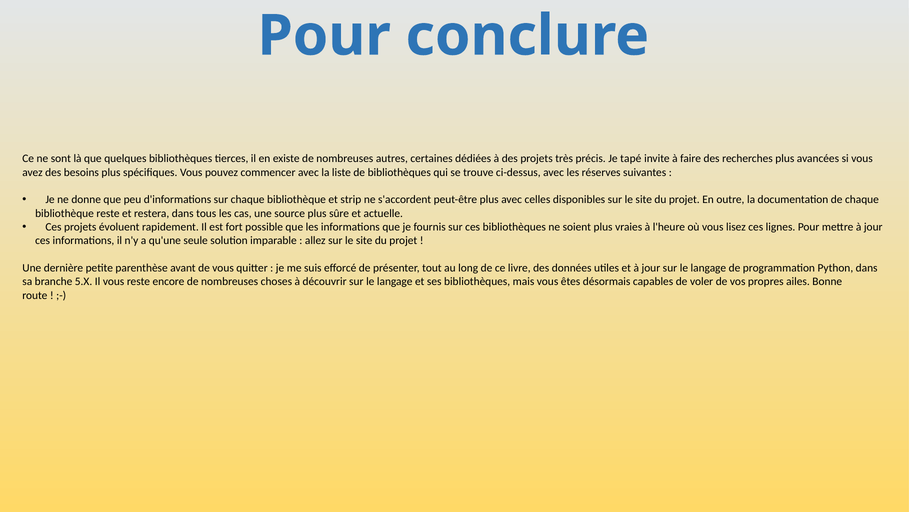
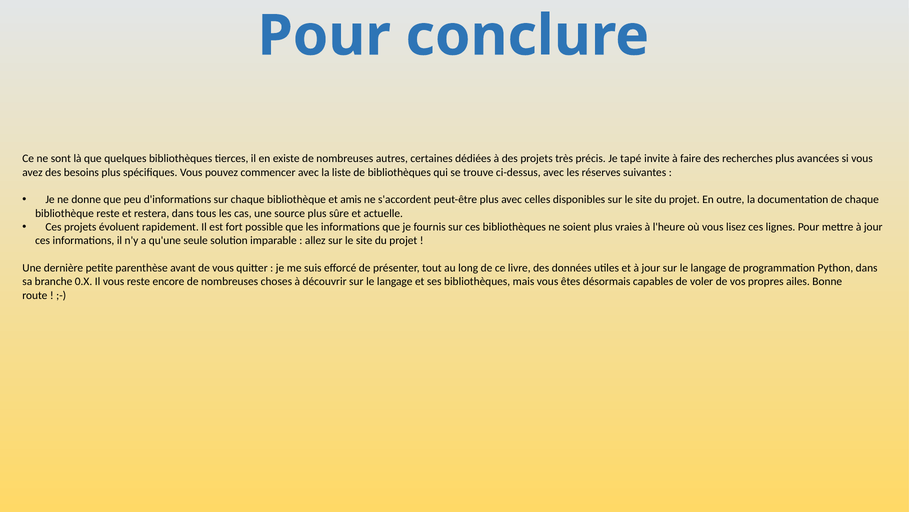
strip: strip -> amis
5.X: 5.X -> 0.X
